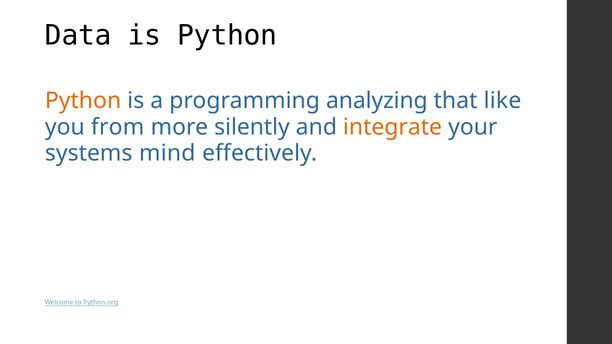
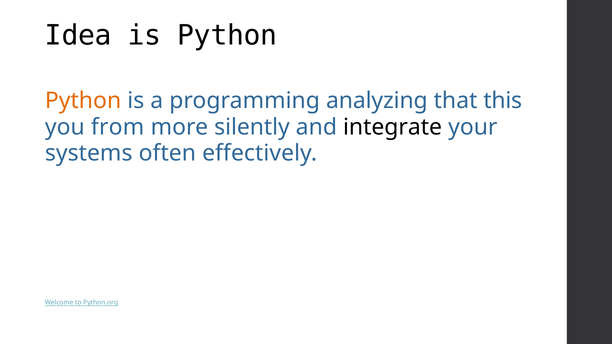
Data: Data -> Idea
like: like -> this
integrate colour: orange -> black
mind: mind -> often
